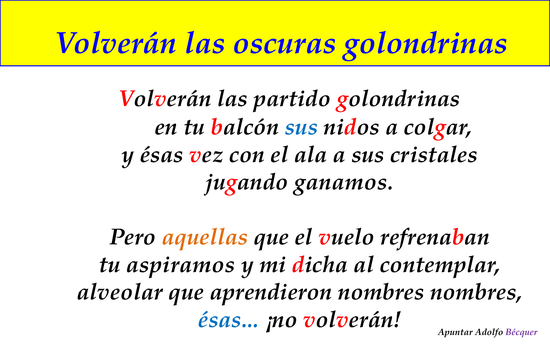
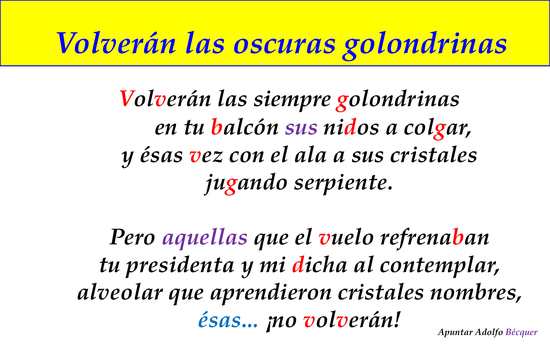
partido: partido -> siempre
sus at (301, 127) colour: blue -> purple
ganamos: ganamos -> serpiente
aquellas colour: orange -> purple
aspiramos: aspiramos -> presidenta
aprendieron nombres: nombres -> cristales
